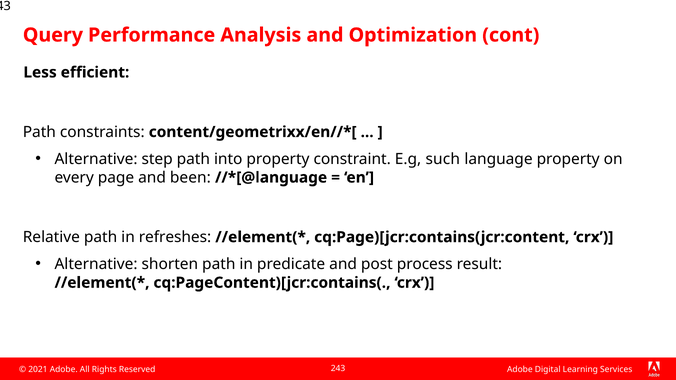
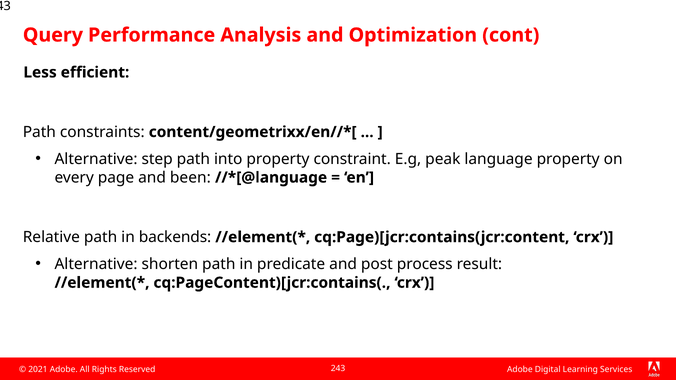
such: such -> peak
refreshes: refreshes -> backends
